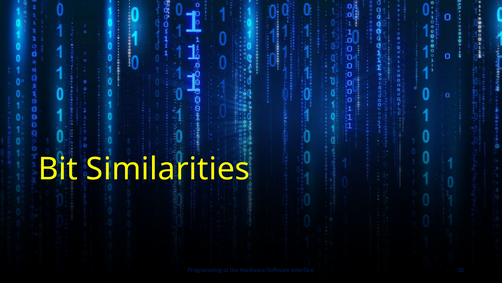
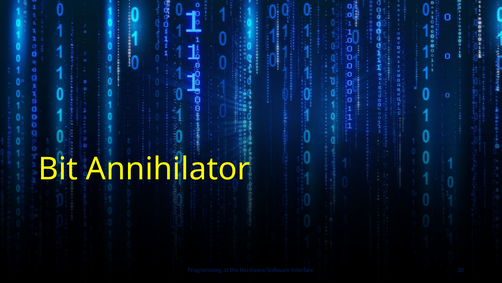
Similarities: Similarities -> Annihilator
